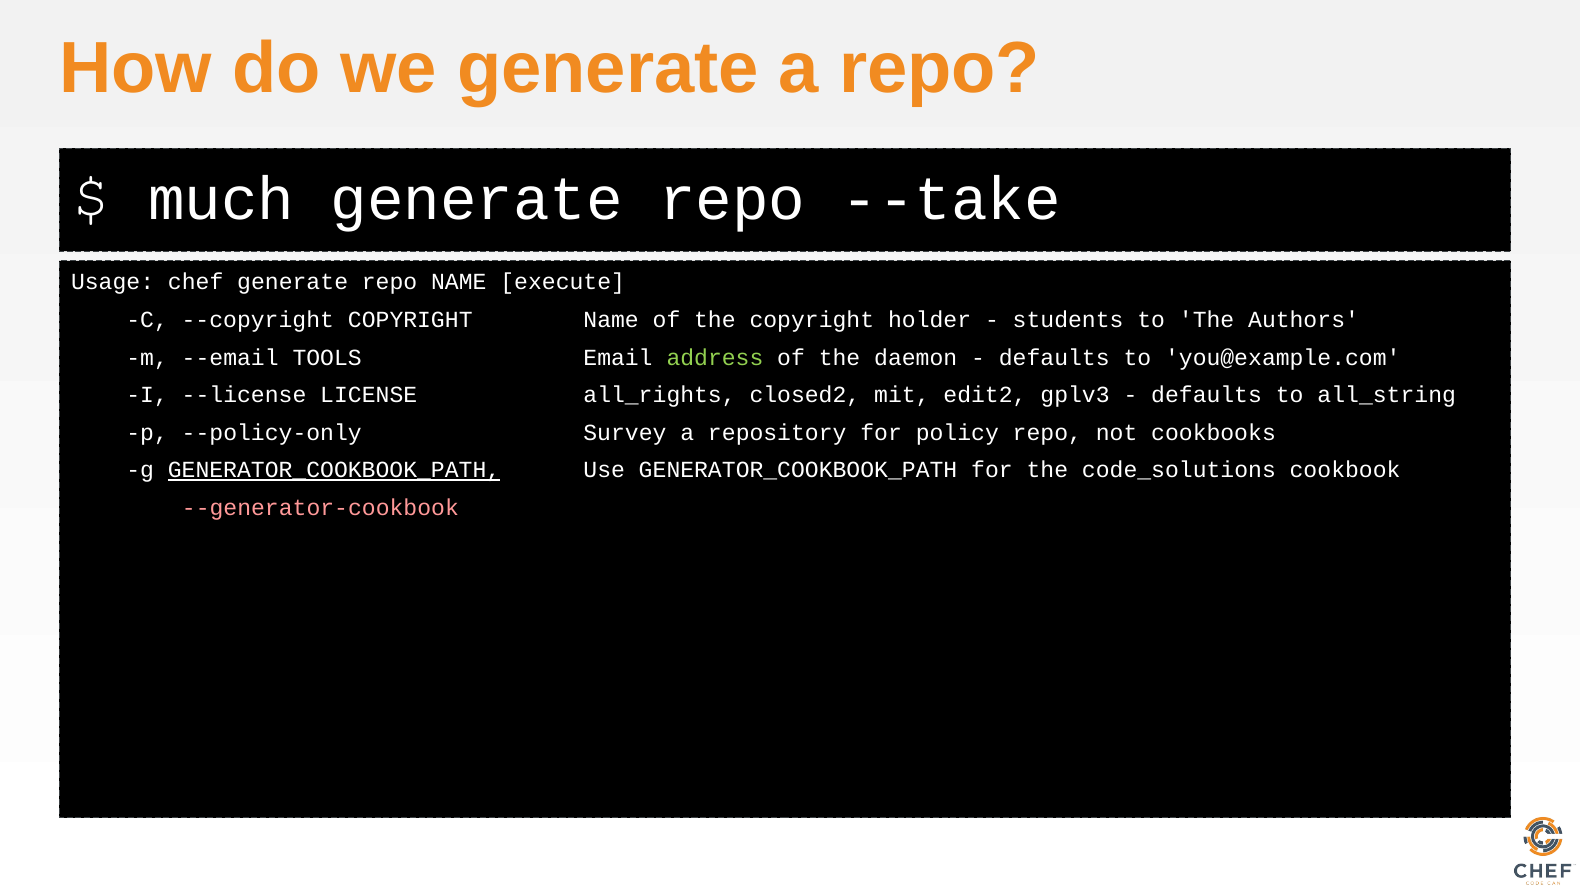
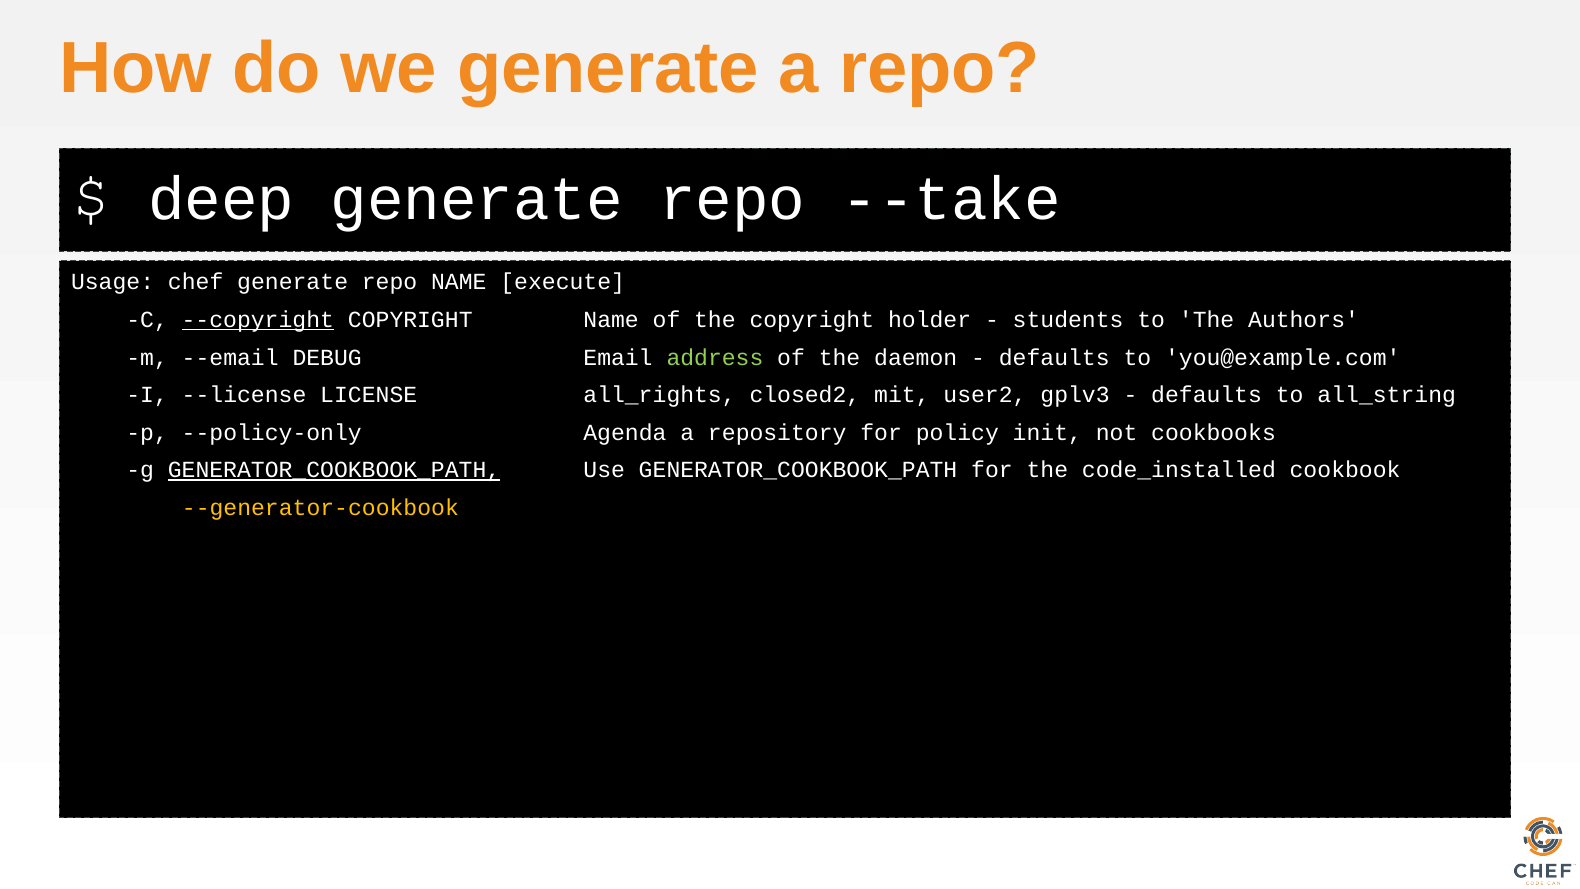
much: much -> deep
--copyright underline: none -> present
TOOLS: TOOLS -> DEBUG
edit2: edit2 -> user2
Survey: Survey -> Agenda
policy repo: repo -> init
code_solutions: code_solutions -> code_installed
--generator-cookbook colour: pink -> yellow
